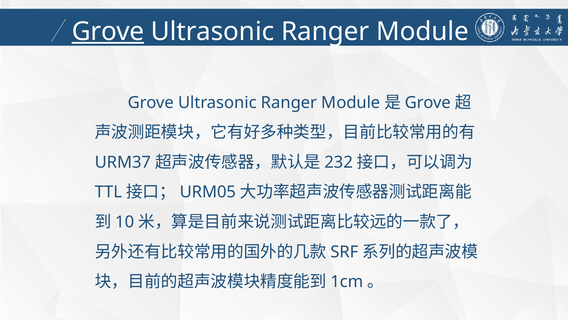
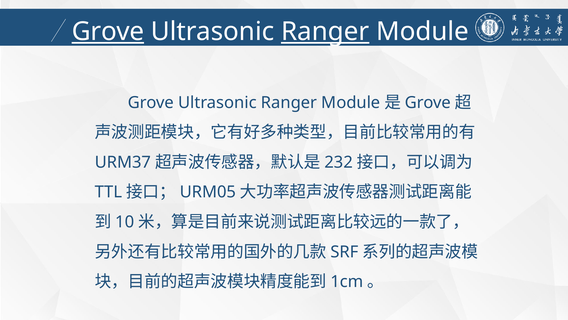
Ranger at (325, 31) underline: none -> present
